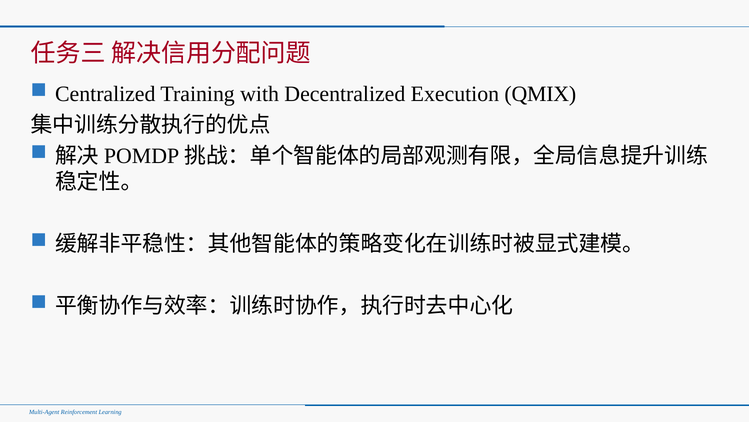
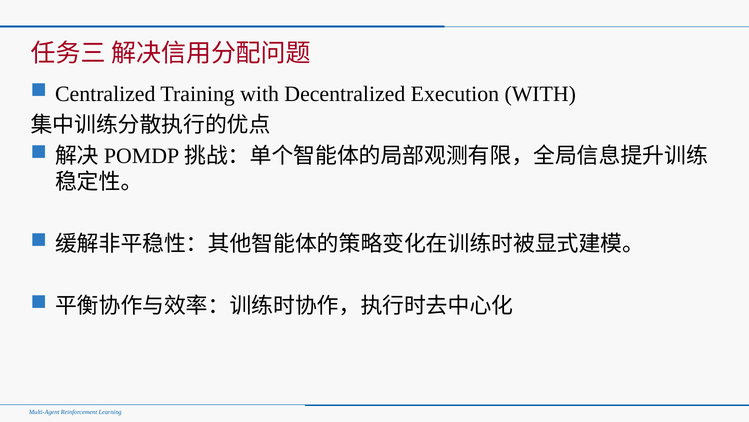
Execution QMIX: QMIX -> WITH
